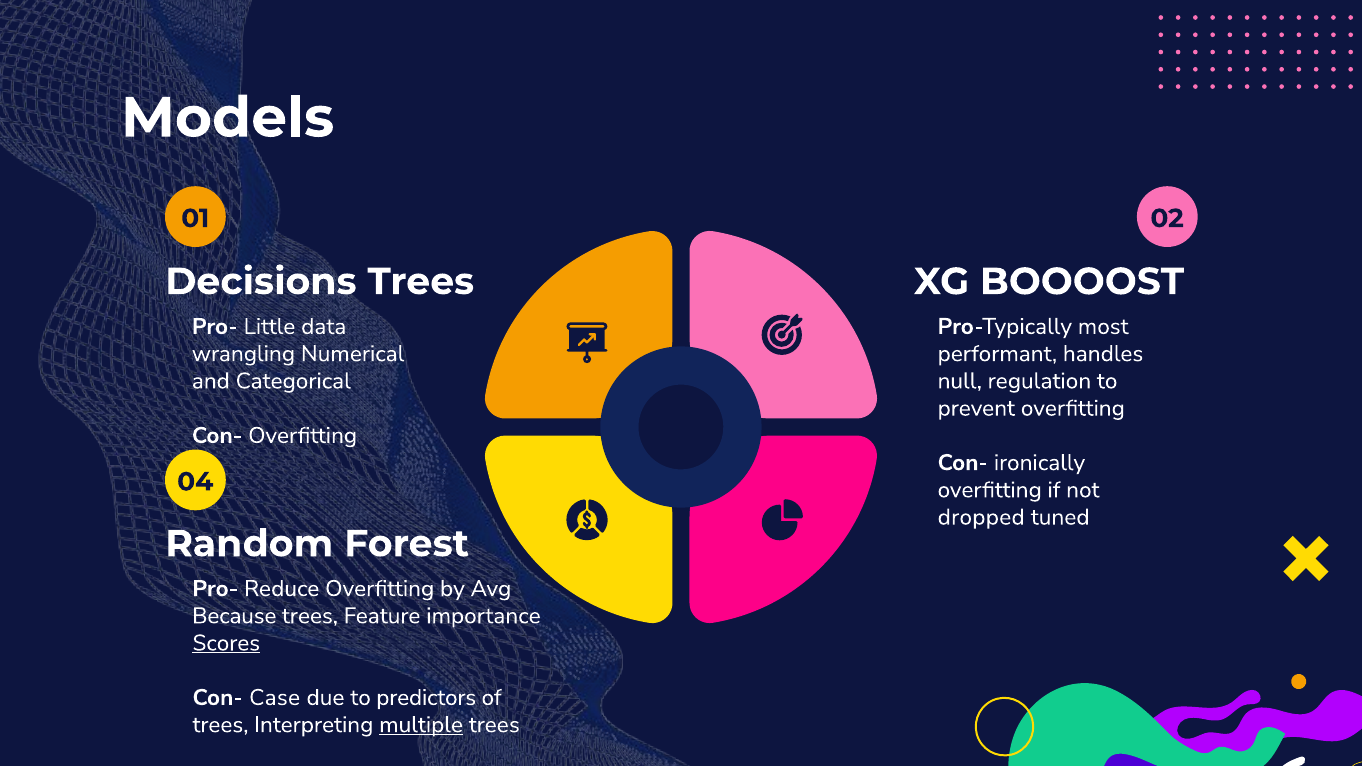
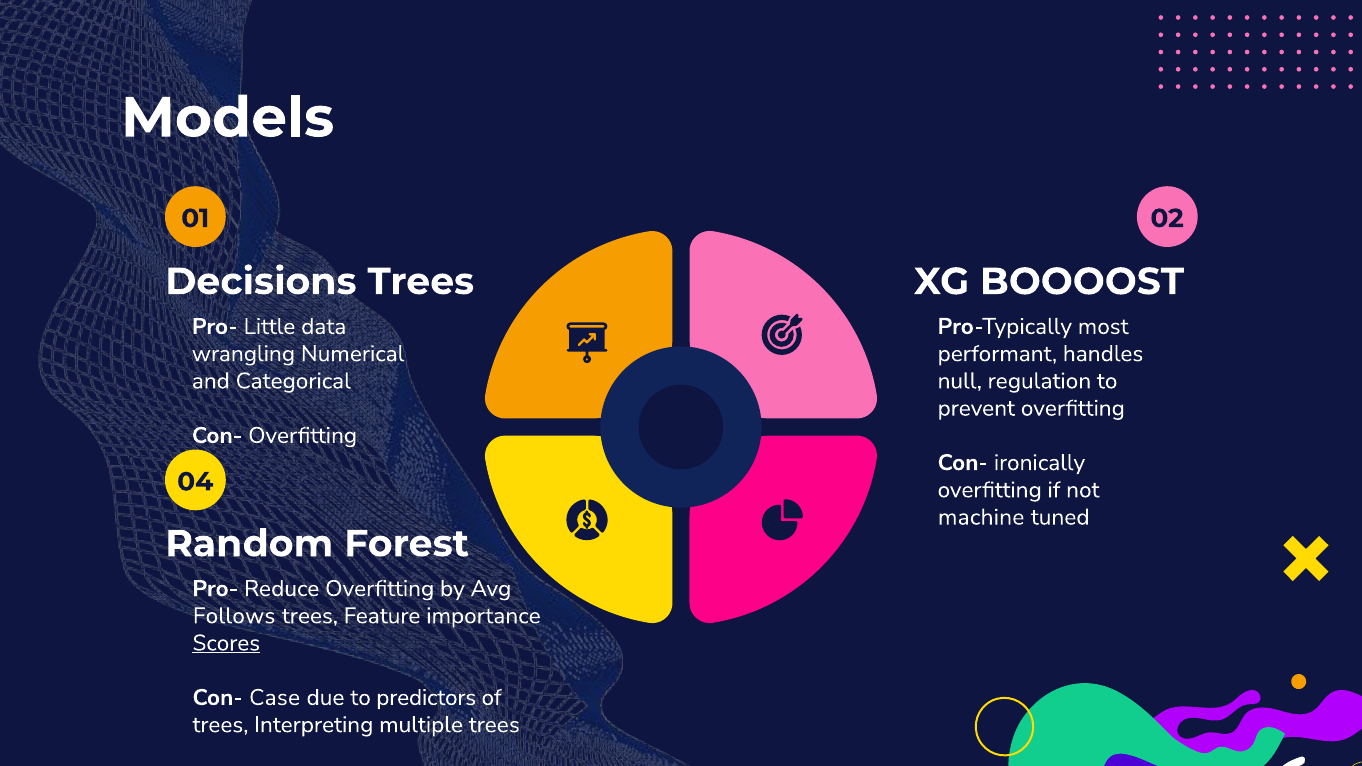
dropped: dropped -> machine
Because: Because -> Follows
multiple underline: present -> none
